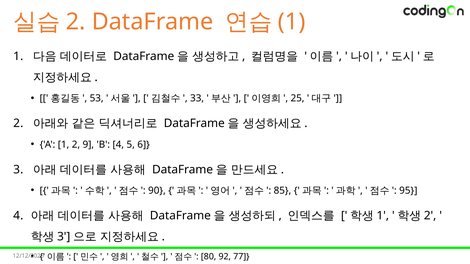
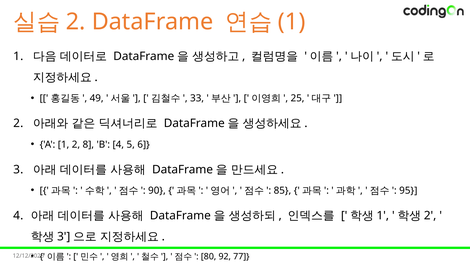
53: 53 -> 49
9: 9 -> 8
